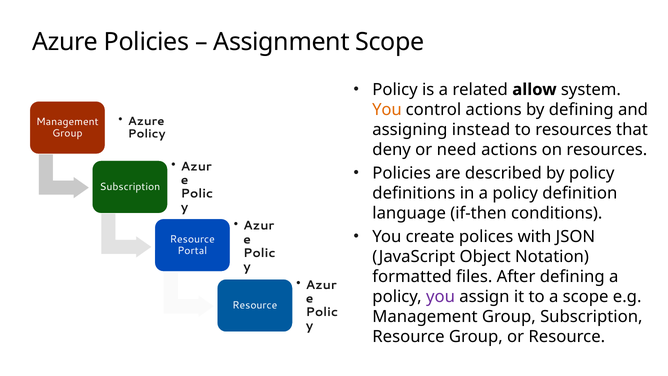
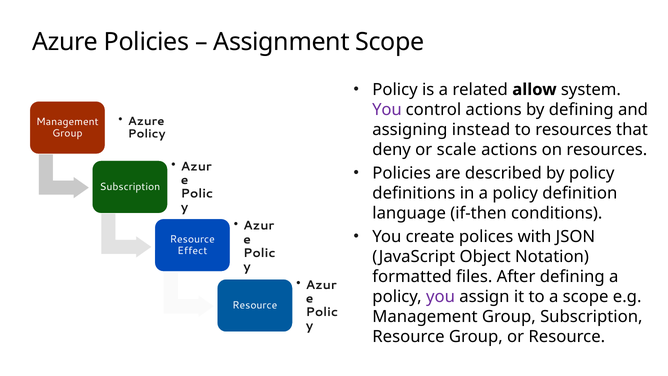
You at (387, 110) colour: orange -> purple
need: need -> scale
Portal: Portal -> Effect
